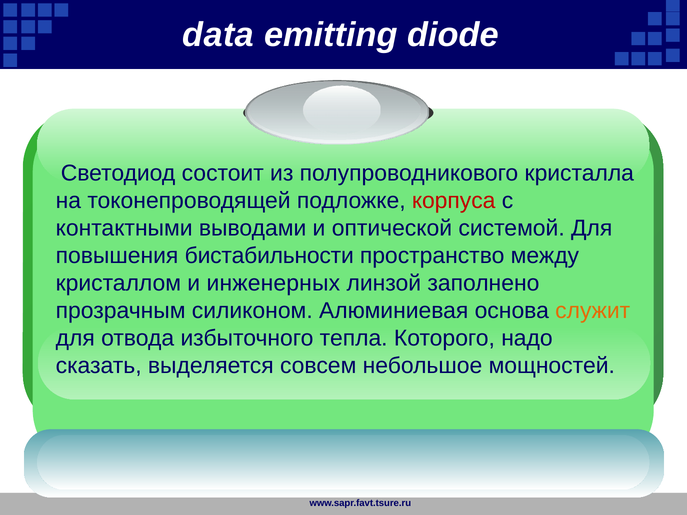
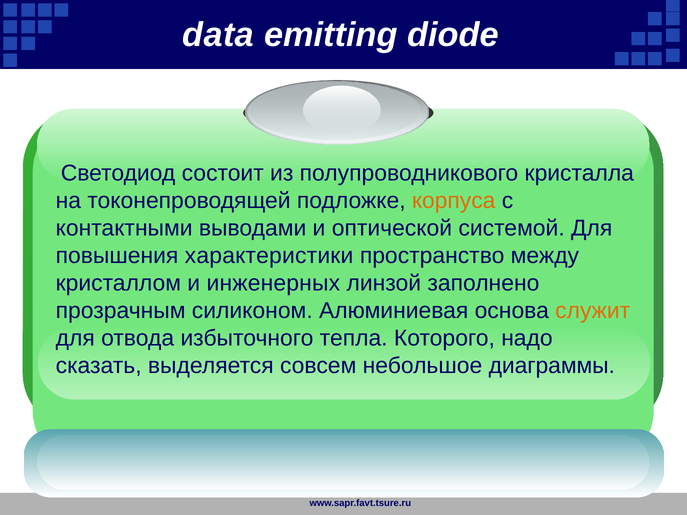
корпуса colour: red -> orange
бистабильности: бистабильности -> характеристики
мощностей: мощностей -> диаграммы
